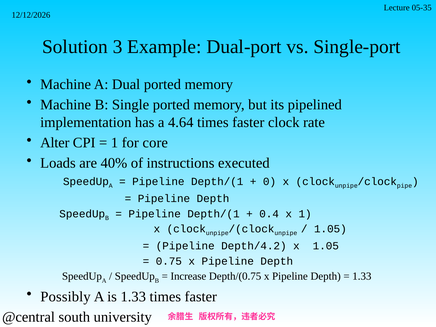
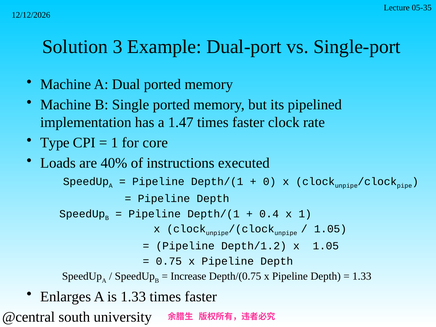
4.64: 4.64 -> 1.47
Alter: Alter -> Type
Depth/4.2: Depth/4.2 -> Depth/1.2
Possibly: Possibly -> Enlarges
